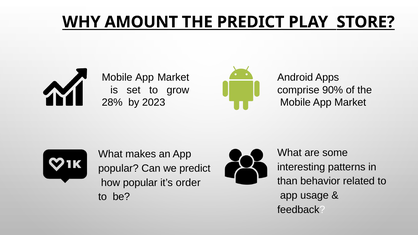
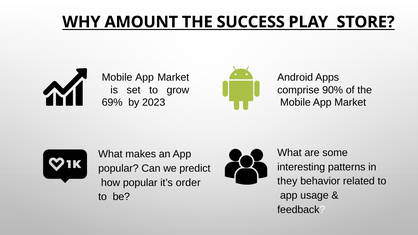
THE PREDICT: PREDICT -> SUCCESS
28%: 28% -> 69%
than: than -> they
